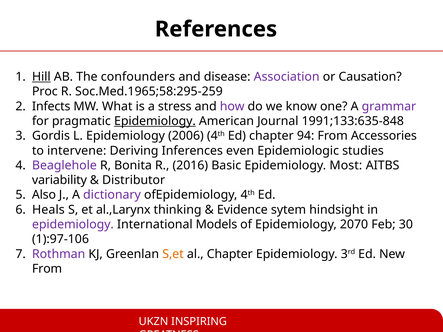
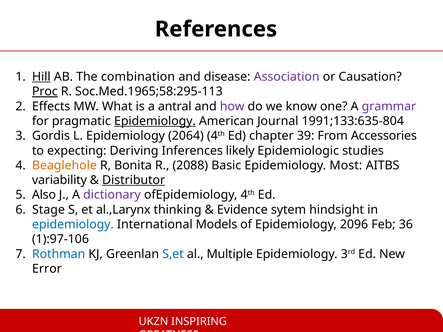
confounders: confounders -> combination
Proc underline: none -> present
Soc.Med.1965;58:295-259: Soc.Med.1965;58:295-259 -> Soc.Med.1965;58:295-113
Infects: Infects -> Effects
stress: stress -> antral
1991;133:635-848: 1991;133:635-848 -> 1991;133:635-804
2006: 2006 -> 2064
94: 94 -> 39
intervene: intervene -> expecting
even: even -> likely
Beaglehole colour: purple -> orange
2016: 2016 -> 2088
Distributor underline: none -> present
Heals: Heals -> Stage
epidemiology at (73, 225) colour: purple -> blue
2070: 2070 -> 2096
30: 30 -> 36
Rothman colour: purple -> blue
S,et colour: orange -> blue
al Chapter: Chapter -> Multiple
From at (47, 269): From -> Error
